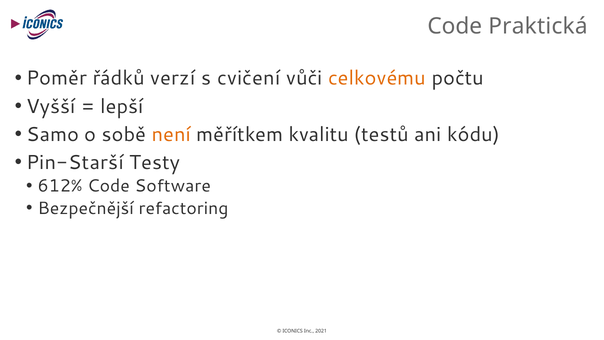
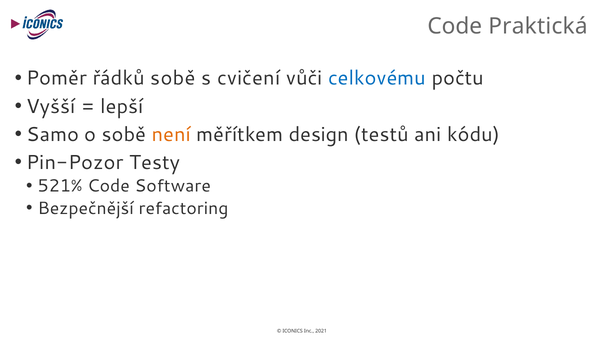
řádků verzí: verzí -> sobě
celkovému colour: orange -> blue
kvalitu: kvalitu -> design
Pin-Starší: Pin-Starší -> Pin-Pozor
612%: 612% -> 521%
